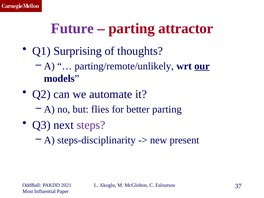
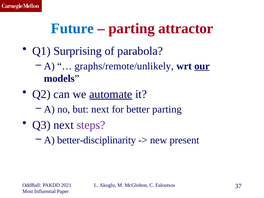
Future colour: purple -> blue
thoughts: thoughts -> parabola
parting/remote/unlikely: parting/remote/unlikely -> graphs/remote/unlikely
automate underline: none -> present
but flies: flies -> next
steps-disciplinarity: steps-disciplinarity -> better-disciplinarity
